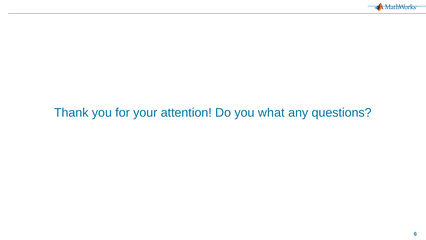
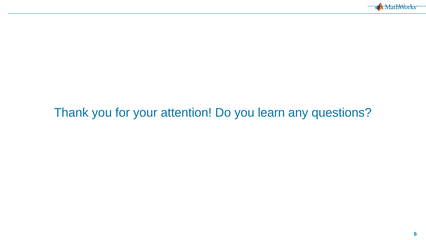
what: what -> learn
